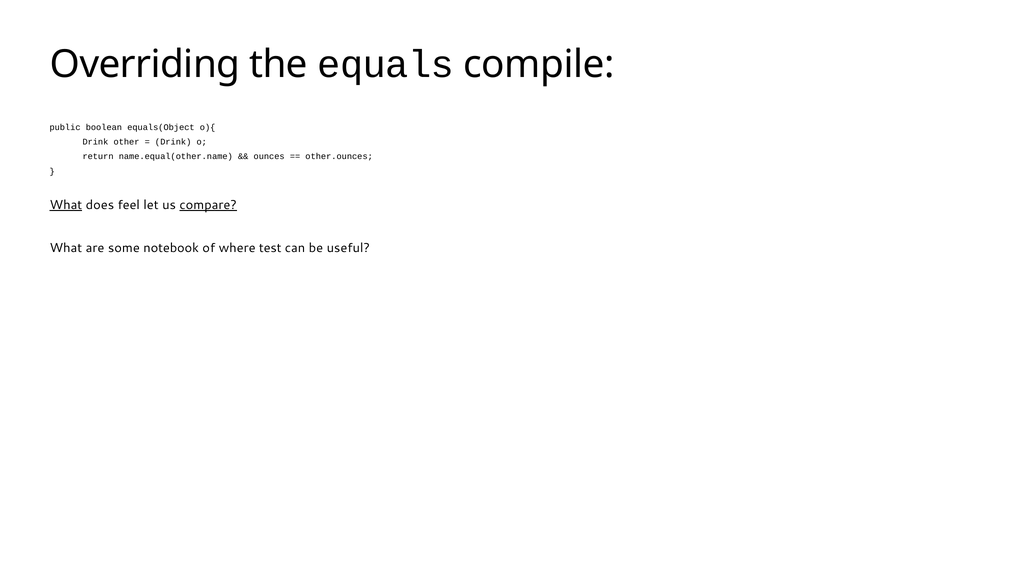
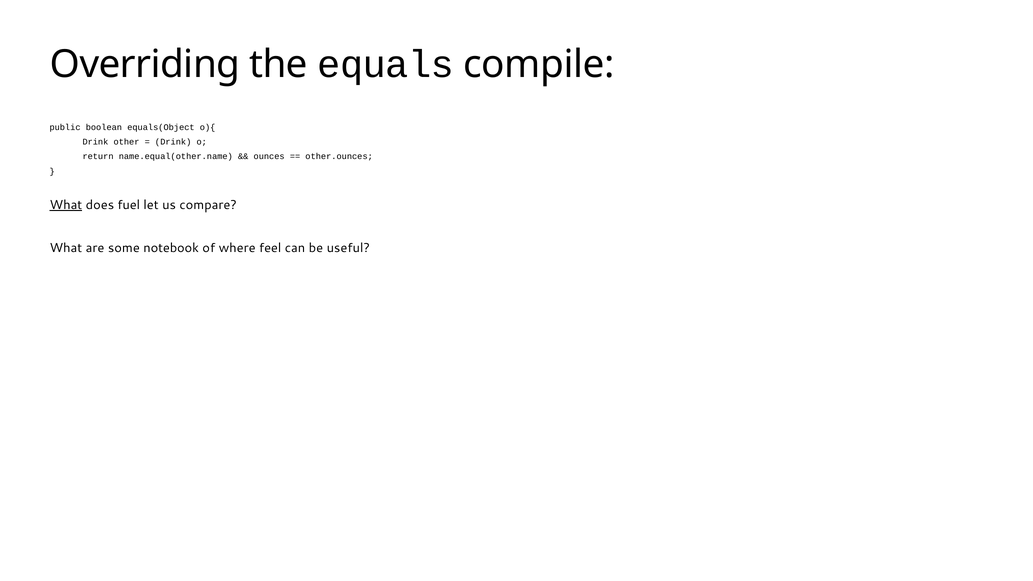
feel: feel -> fuel
compare underline: present -> none
test: test -> feel
